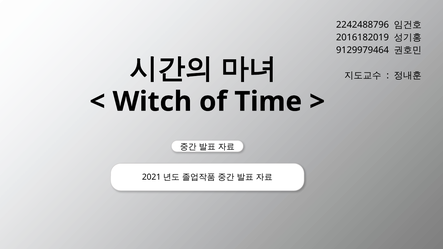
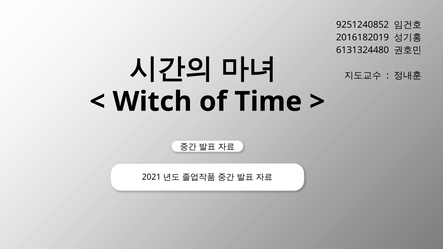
2242488796: 2242488796 -> 9251240852
9129979464: 9129979464 -> 6131324480
